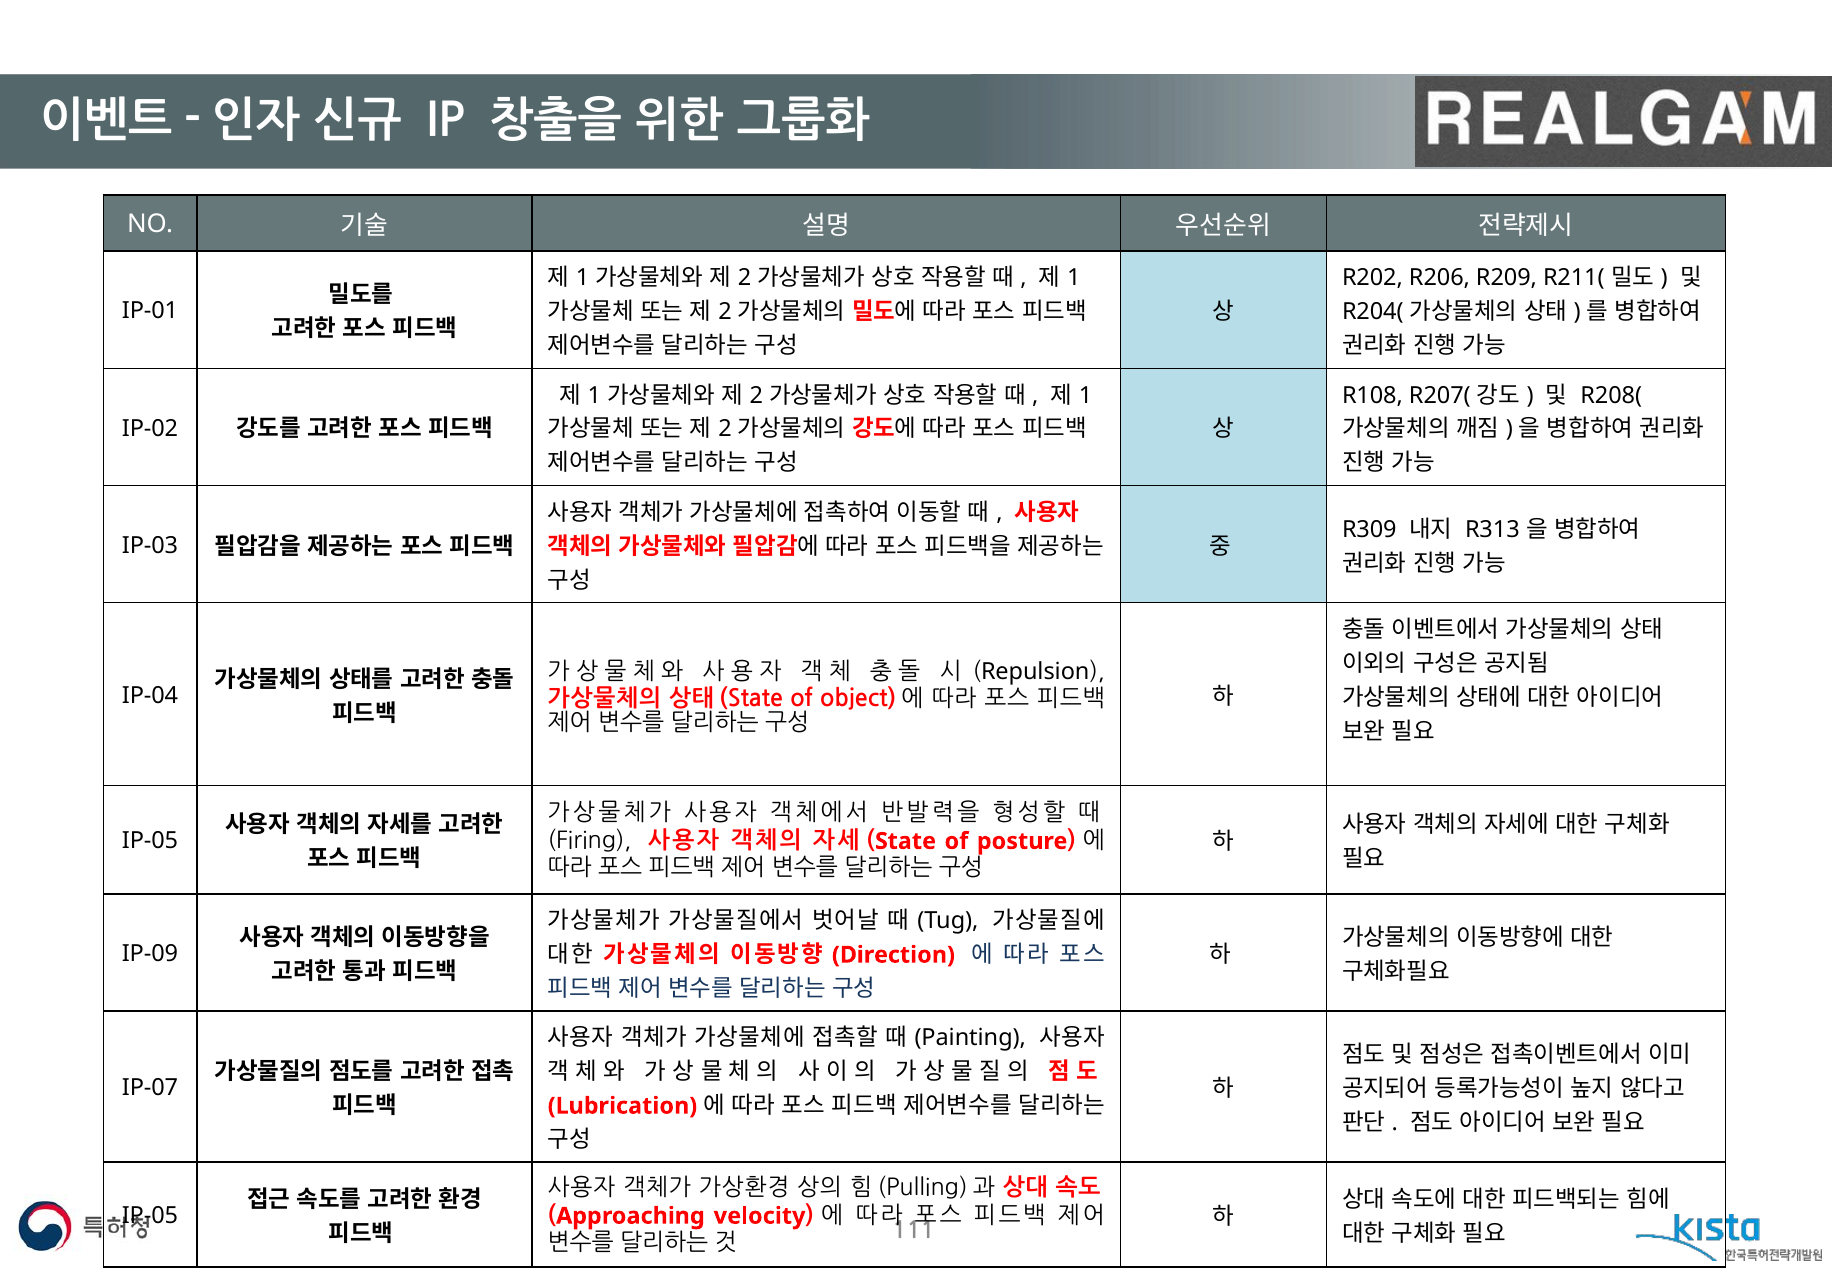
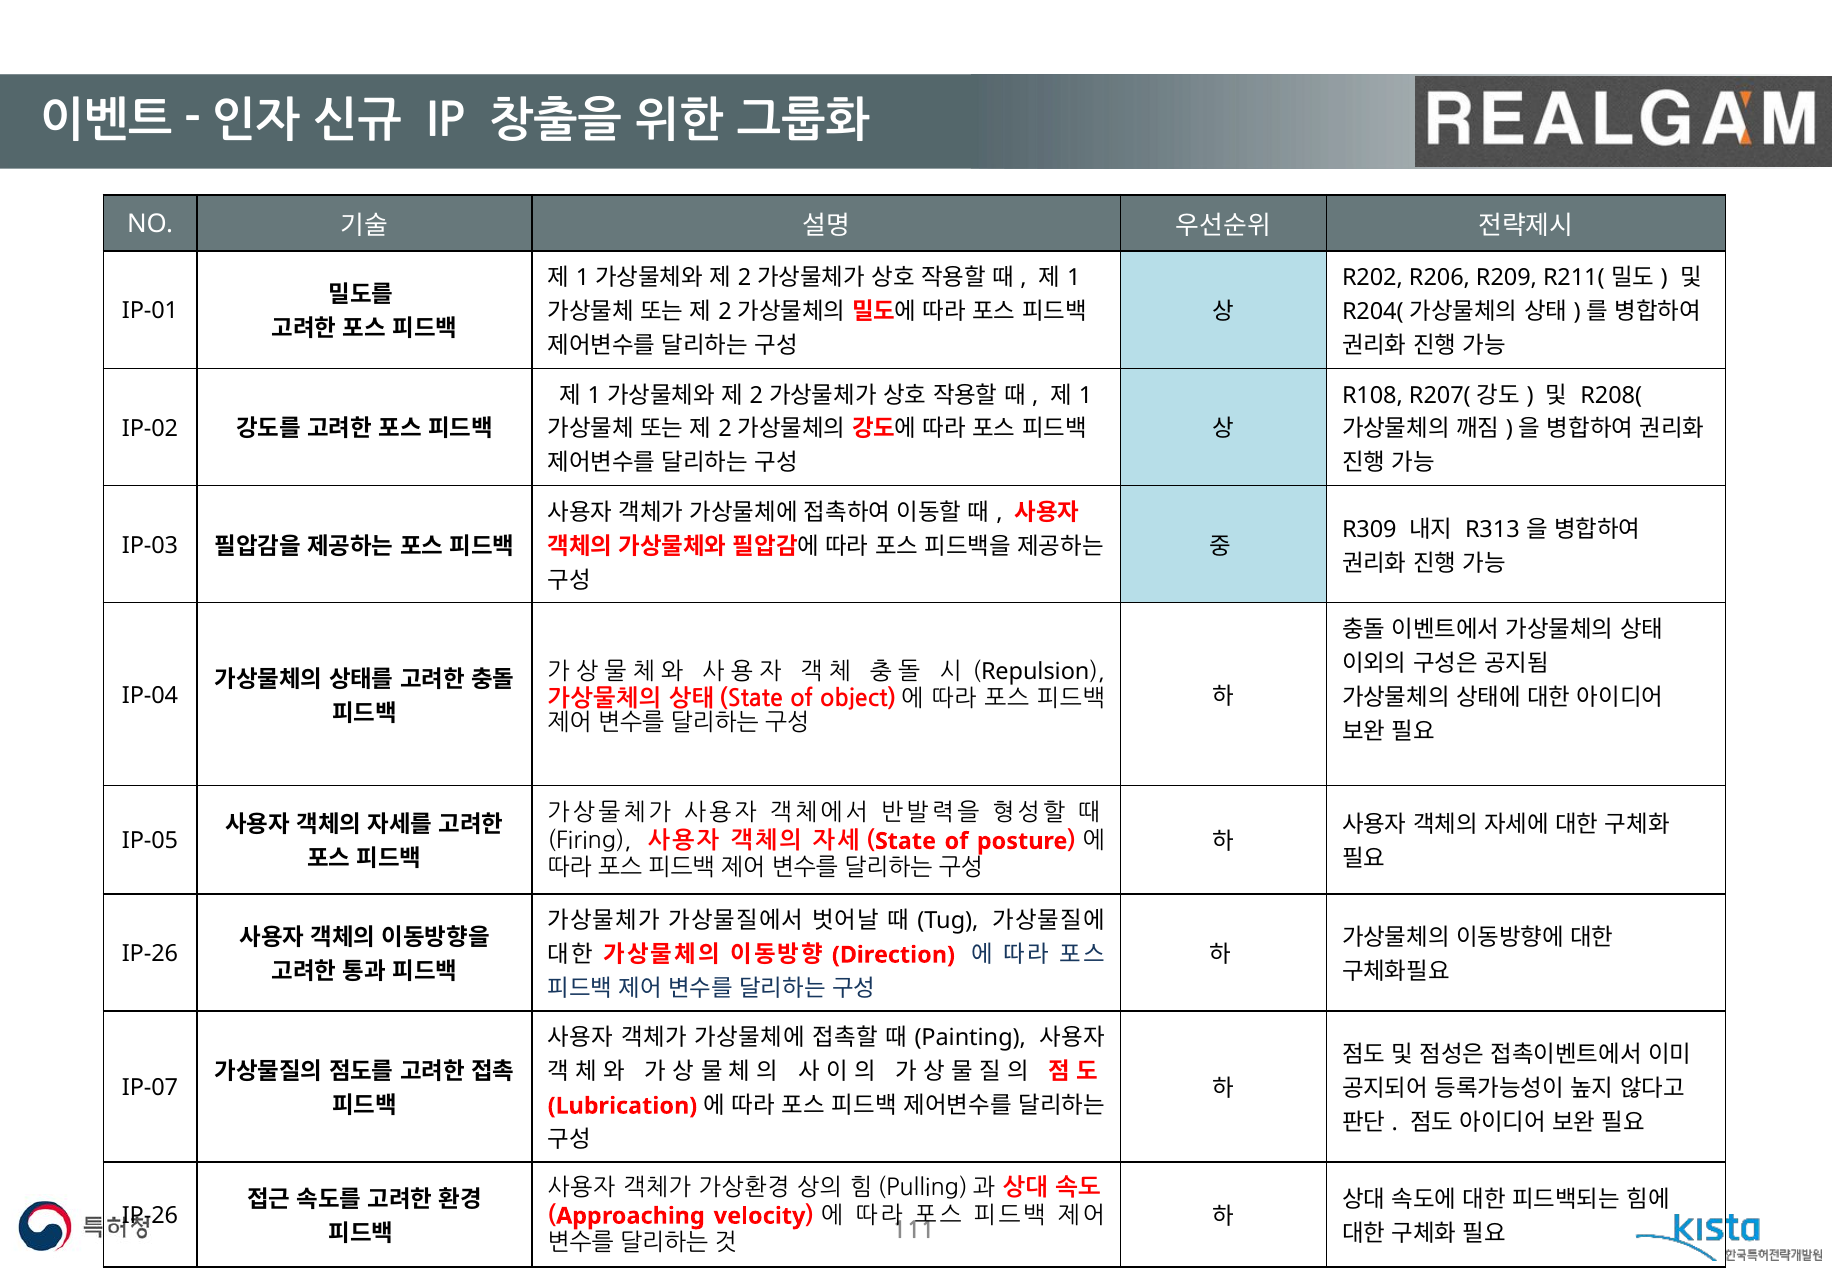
IP-09 at (150, 954): IP-09 -> IP-26
IP-05 at (150, 1216): IP-05 -> IP-26
